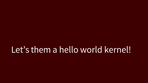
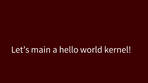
them: them -> main
